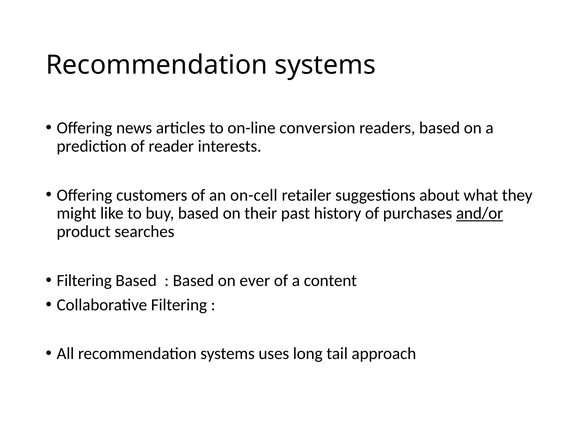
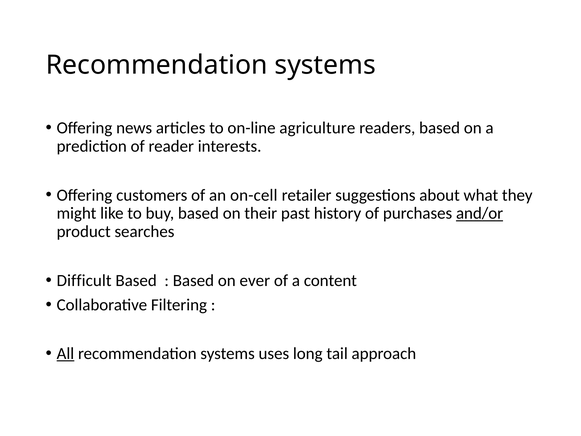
conversion: conversion -> agriculture
Filtering at (84, 280): Filtering -> Difficult
All underline: none -> present
